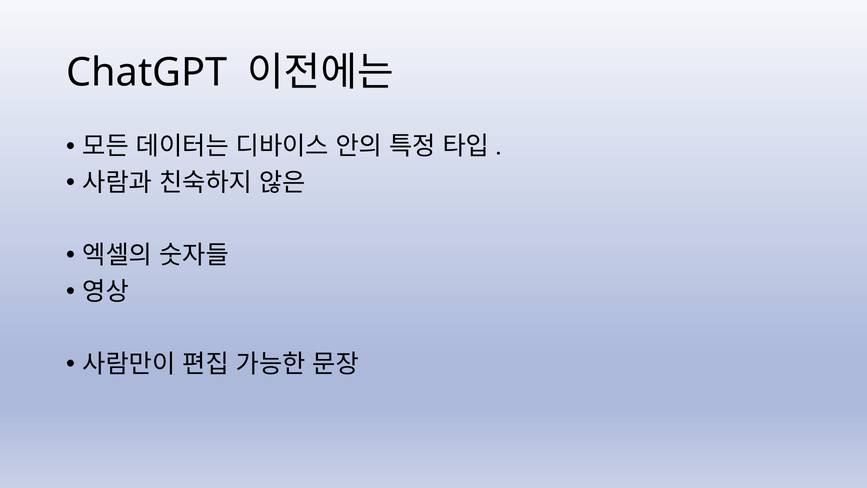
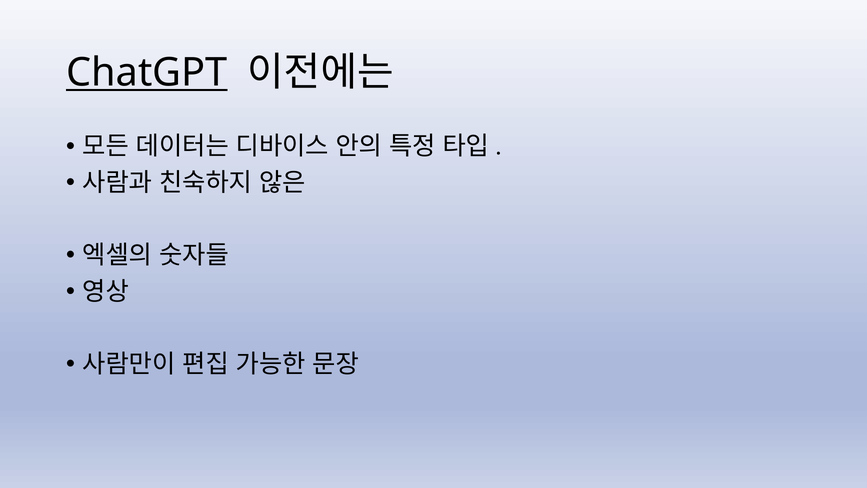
ChatGPT underline: none -> present
